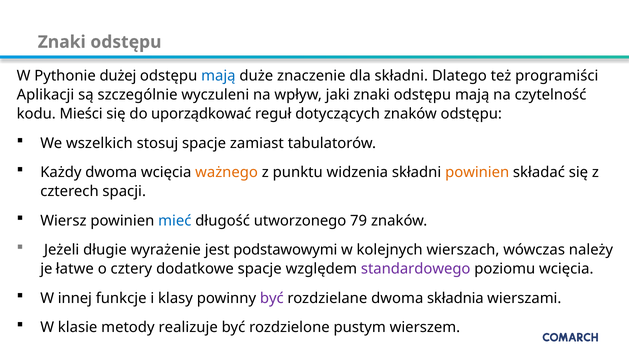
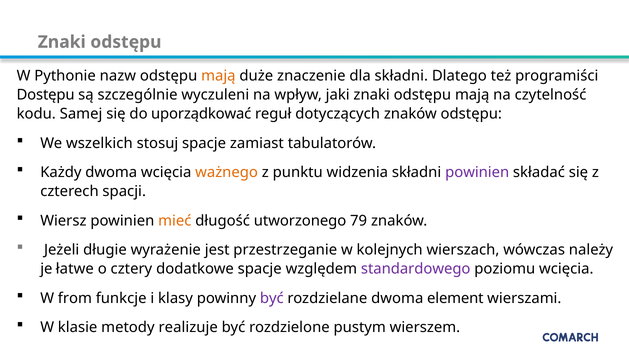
dużej: dużej -> nazw
mają at (218, 76) colour: blue -> orange
Aplikacji: Aplikacji -> Dostępu
Mieści: Mieści -> Samej
powinien at (477, 172) colour: orange -> purple
mieć colour: blue -> orange
podstawowymi: podstawowymi -> przestrzeganie
innej: innej -> from
składnia: składnia -> element
